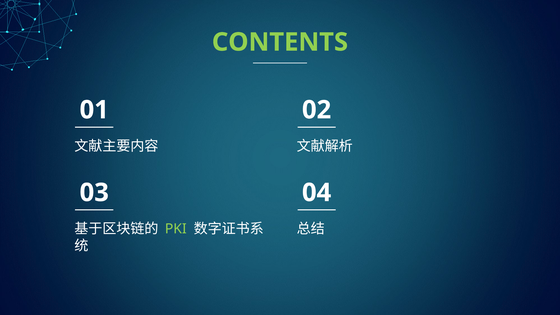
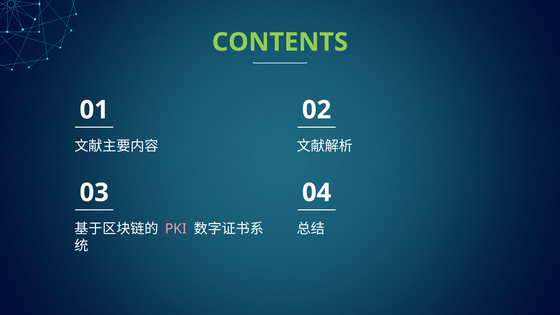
PKI colour: light green -> pink
